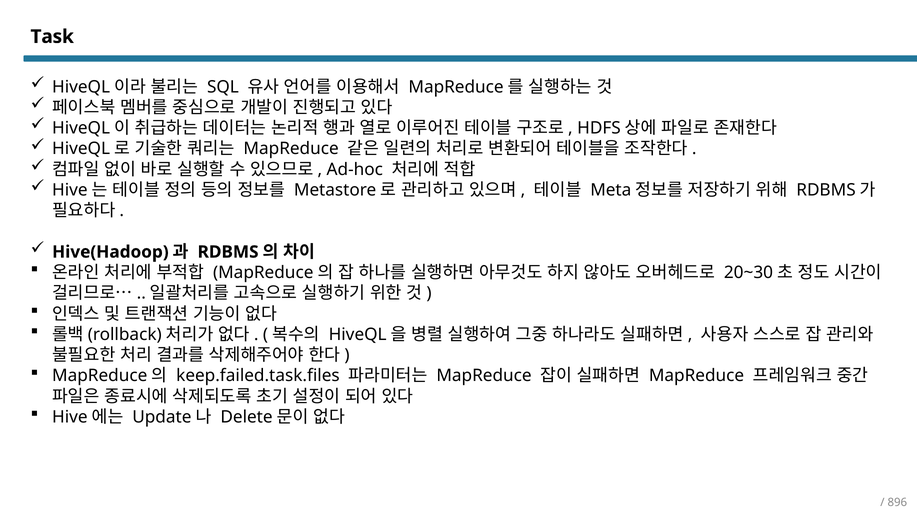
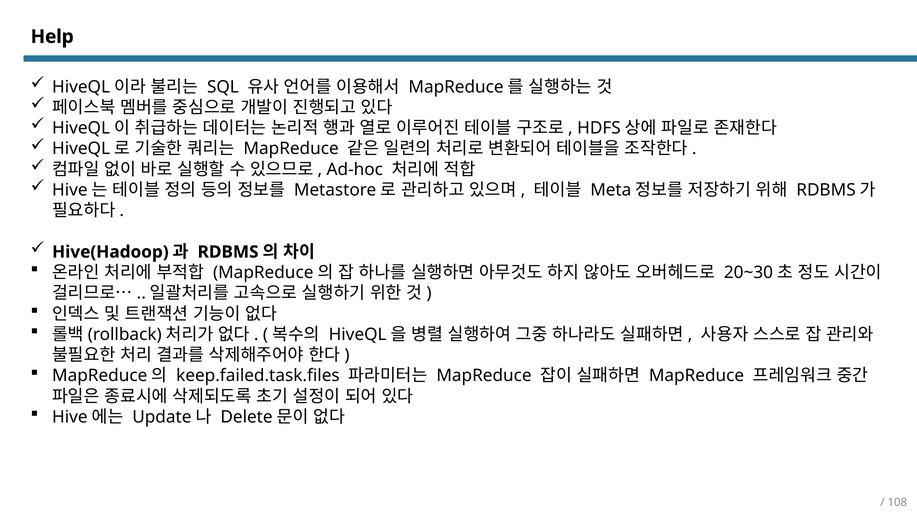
Task: Task -> Help
896: 896 -> 108
